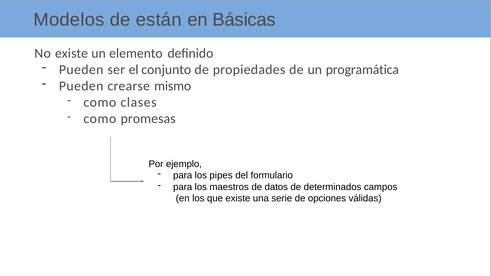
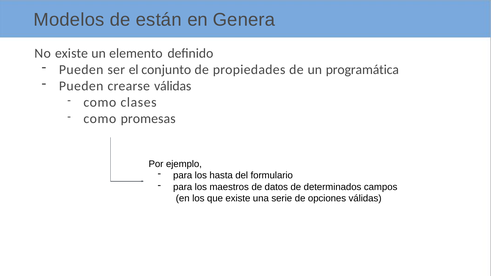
Básicas: Básicas -> Genera
crearse mismo: mismo -> válidas
pipes: pipes -> hasta
